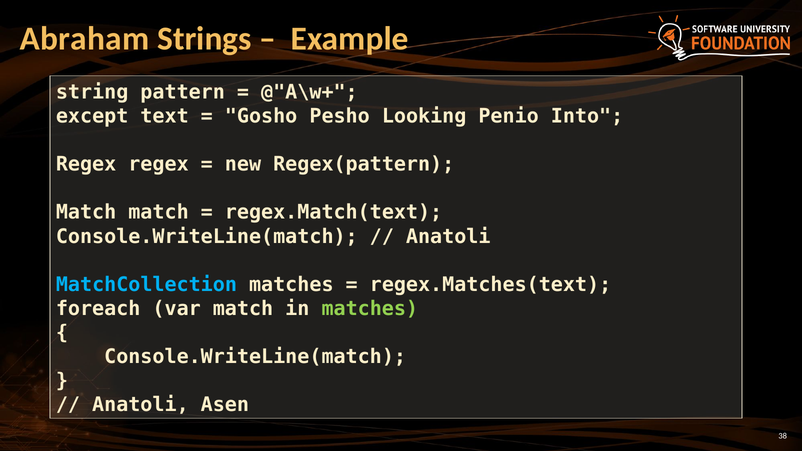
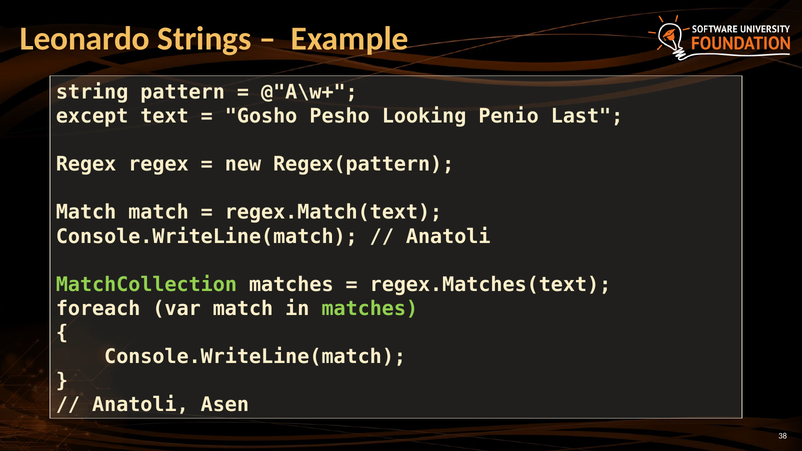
Abraham: Abraham -> Leonardo
Into: Into -> Last
MatchCollection colour: light blue -> light green
